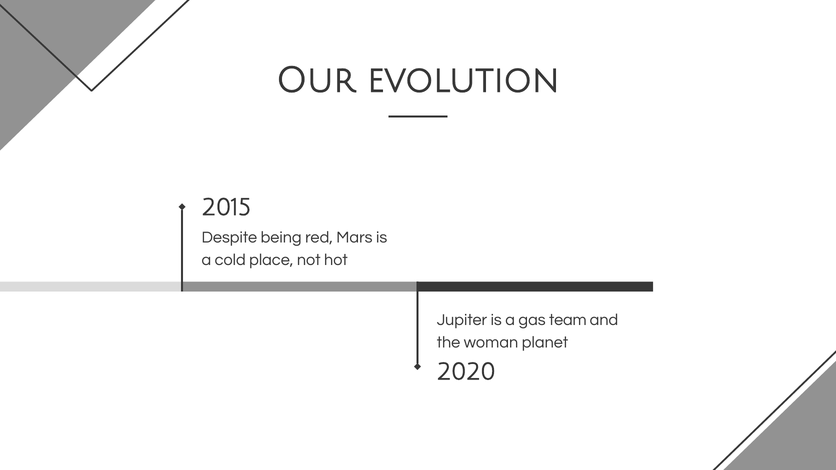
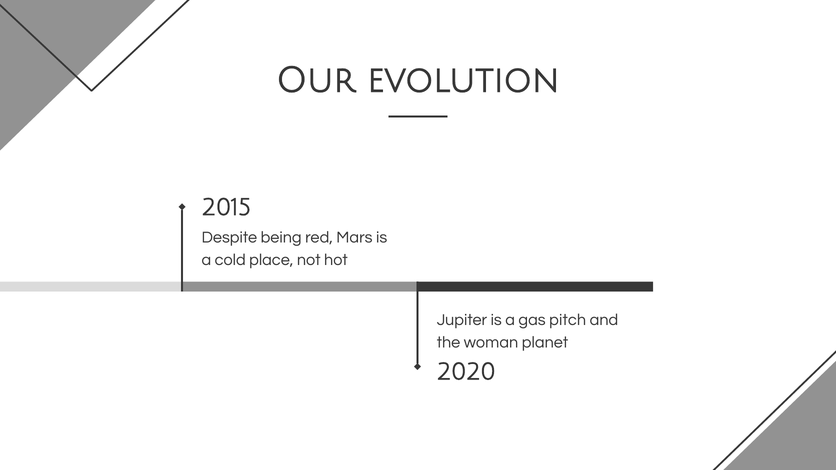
team: team -> pitch
